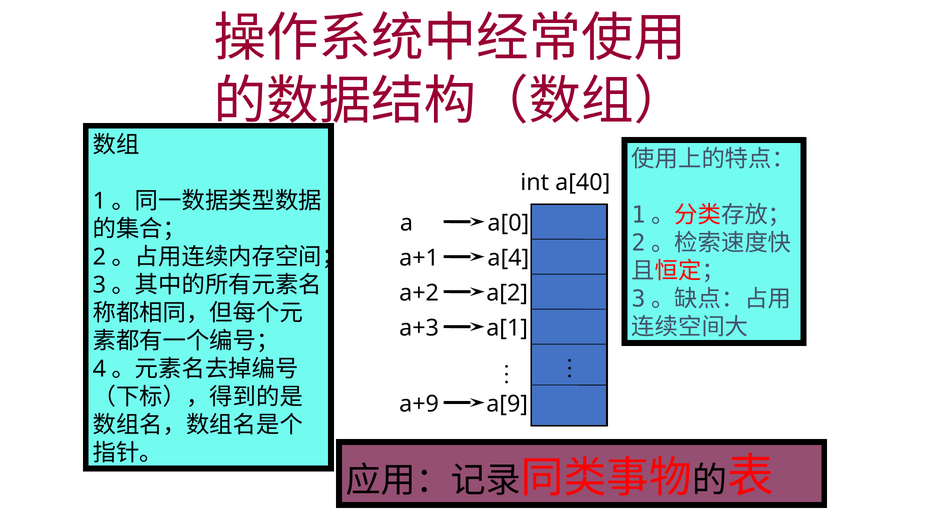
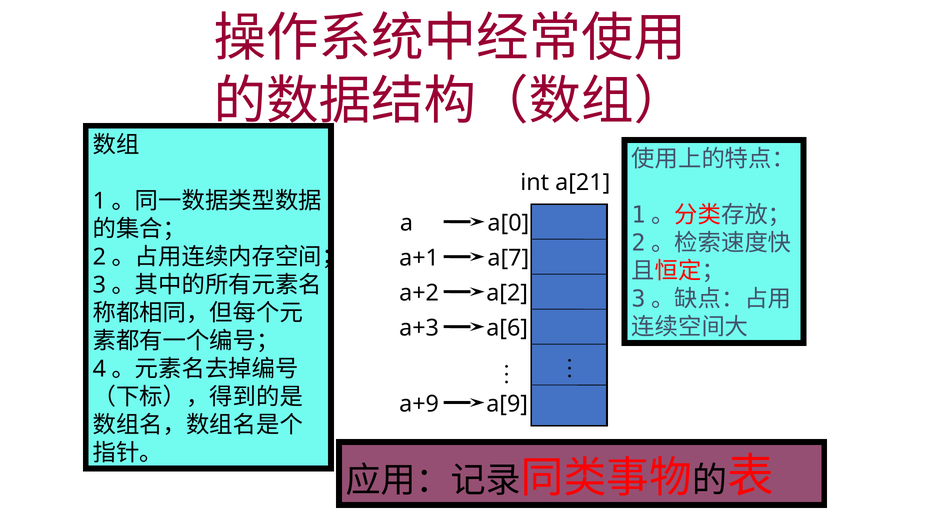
a[40: a[40 -> a[21
a[4: a[4 -> a[7
a[1: a[1 -> a[6
